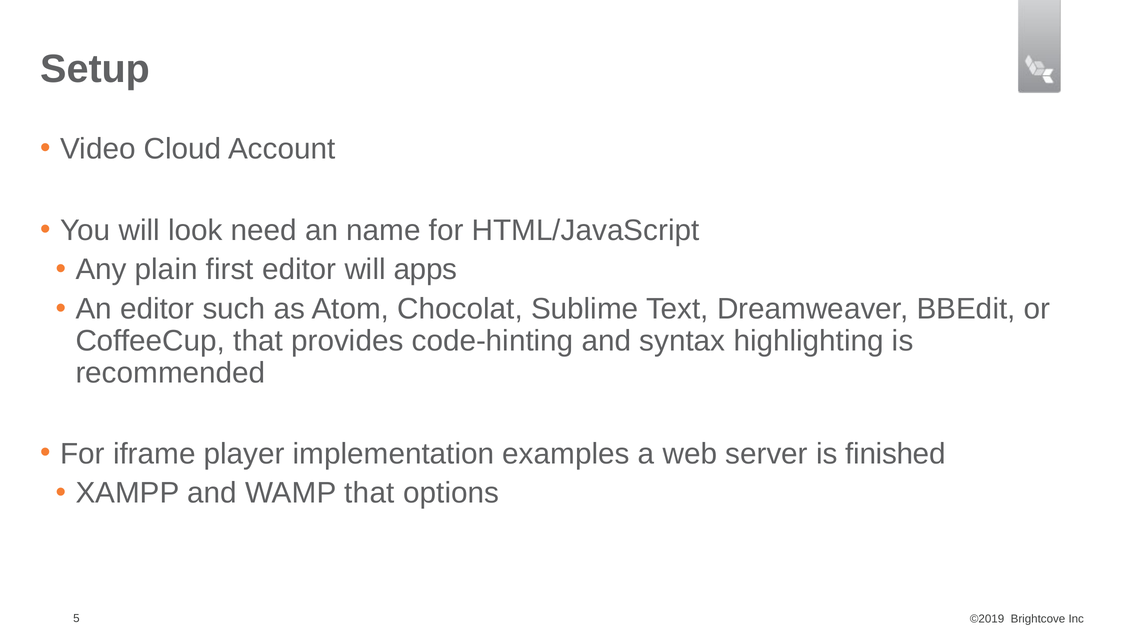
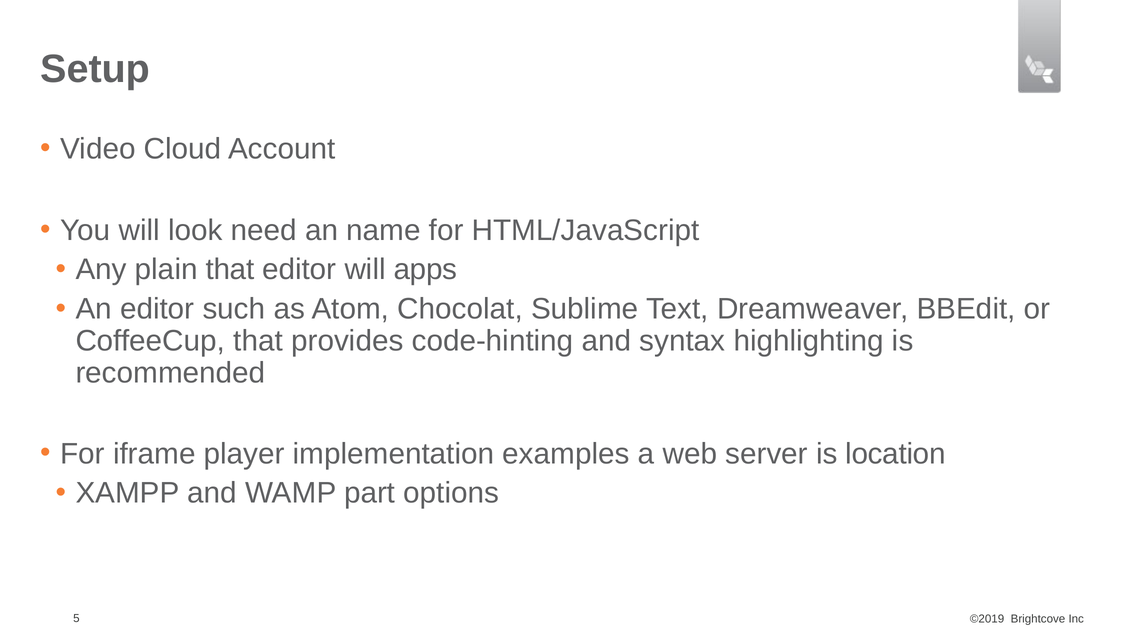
plain first: first -> that
finished: finished -> location
WAMP that: that -> part
